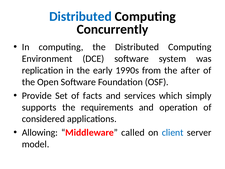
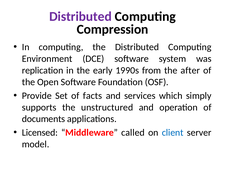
Distributed at (80, 16) colour: blue -> purple
Concurrently: Concurrently -> Compression
requirements: requirements -> unstructured
considered: considered -> documents
Allowing: Allowing -> Licensed
